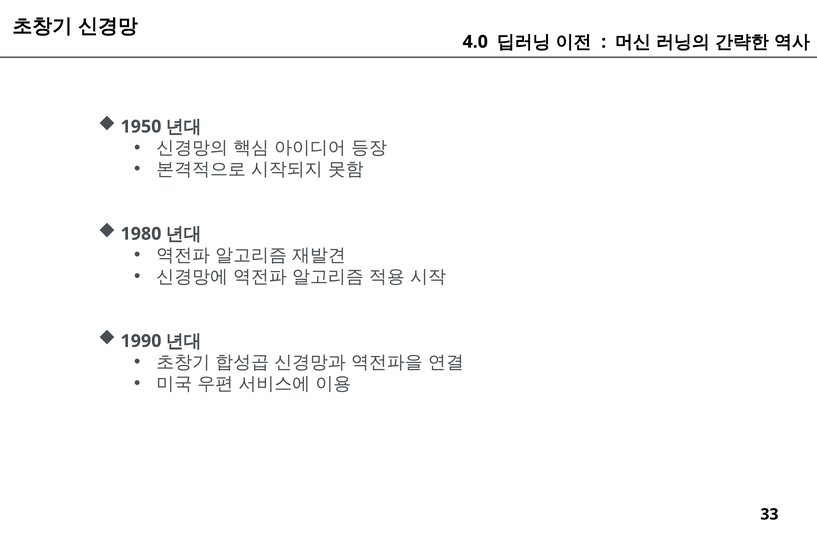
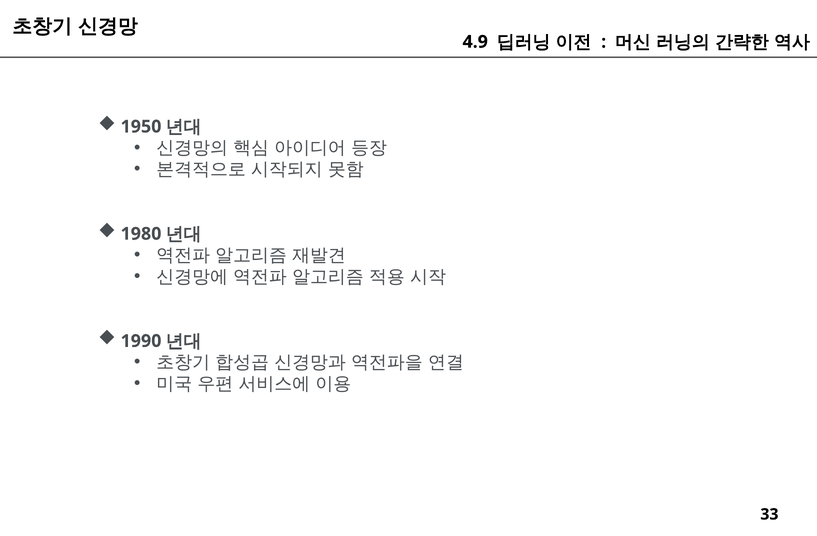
4.0: 4.0 -> 4.9
